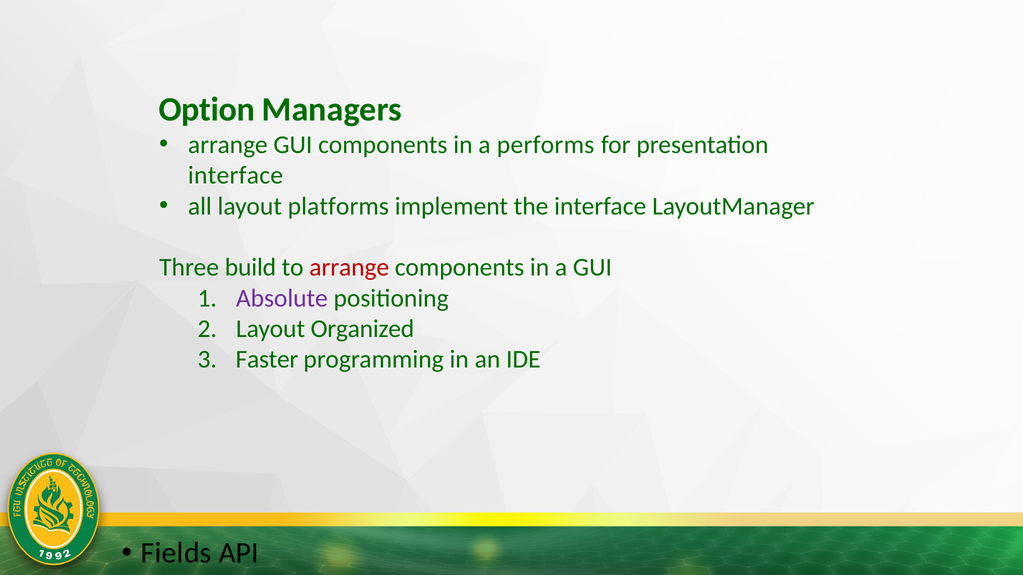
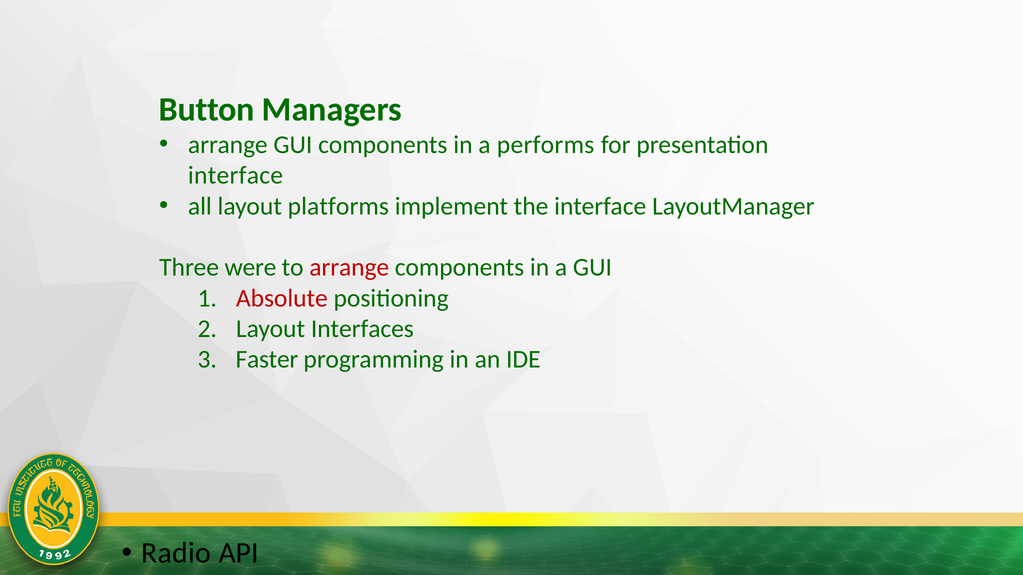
Option: Option -> Button
build: build -> were
Absolute colour: purple -> red
Organized: Organized -> Interfaces
Fields: Fields -> Radio
